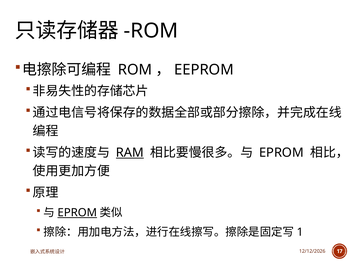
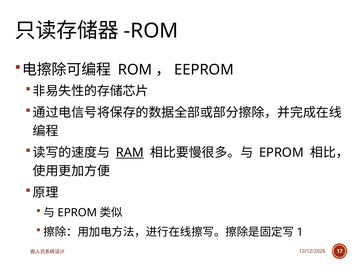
EPROM at (77, 213) underline: present -> none
